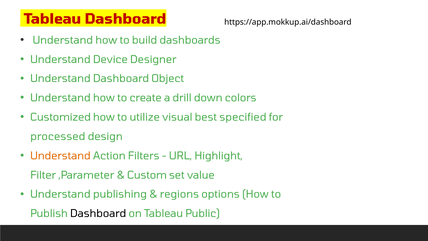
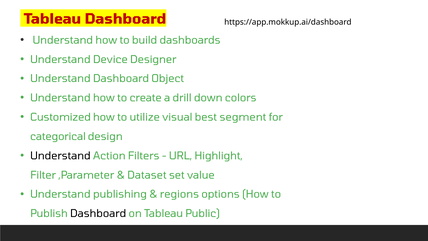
specified: specified -> segment
processed: processed -> categorical
Understand at (60, 156) colour: orange -> black
Custom: Custom -> Dataset
